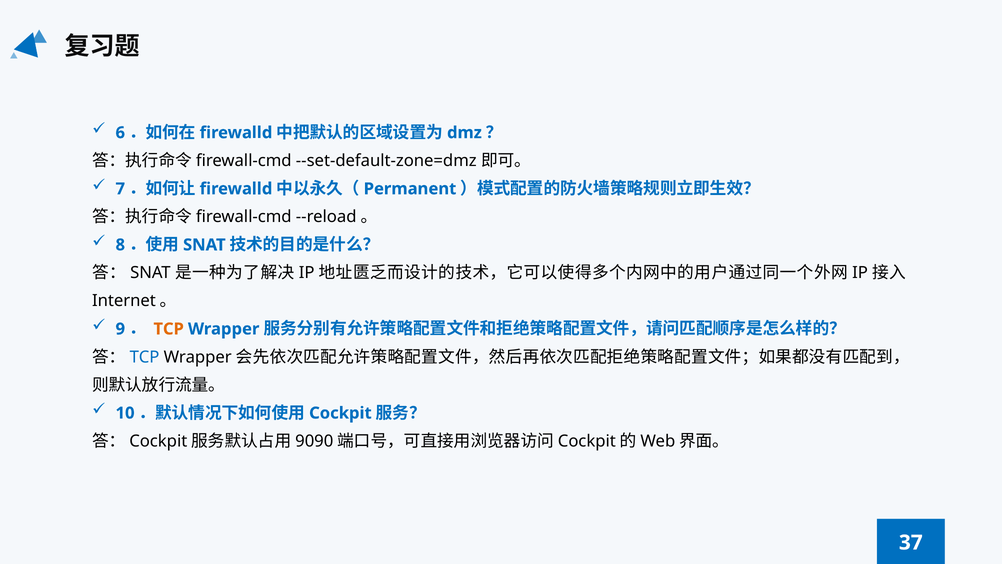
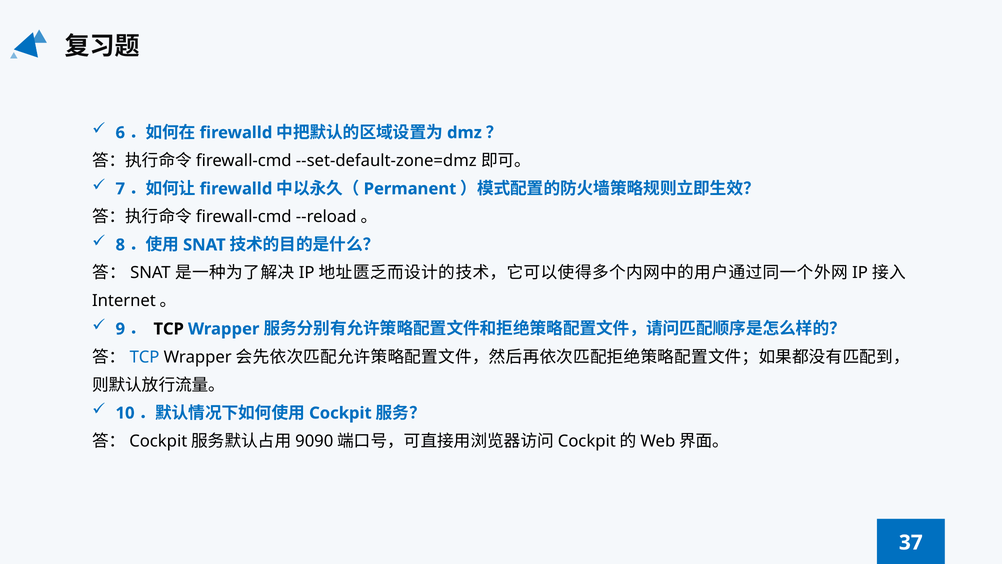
TCP at (169, 329) colour: orange -> black
